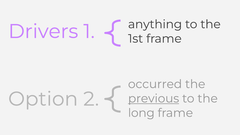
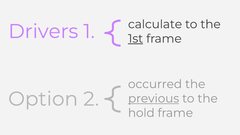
anything: anything -> calculate
1st underline: none -> present
long: long -> hold
